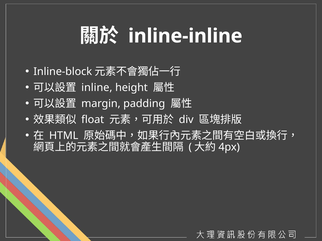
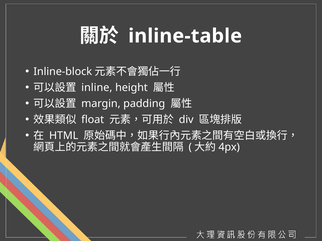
inline-inline: inline-inline -> inline-table
